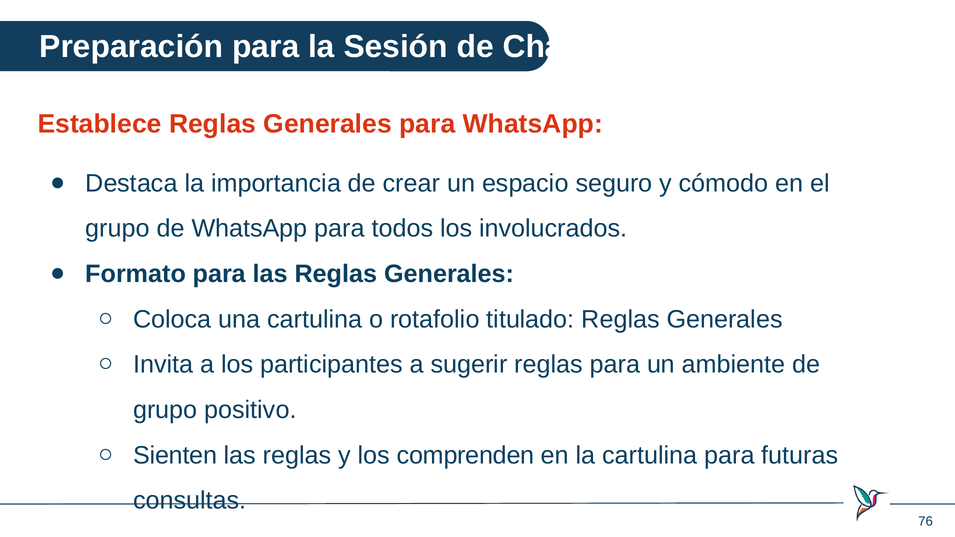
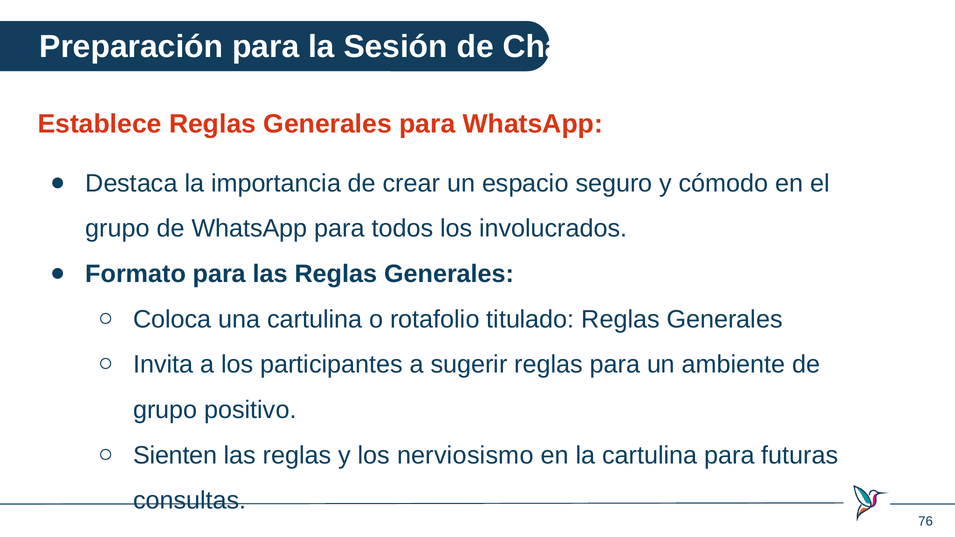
comprenden: comprenden -> nerviosismo
